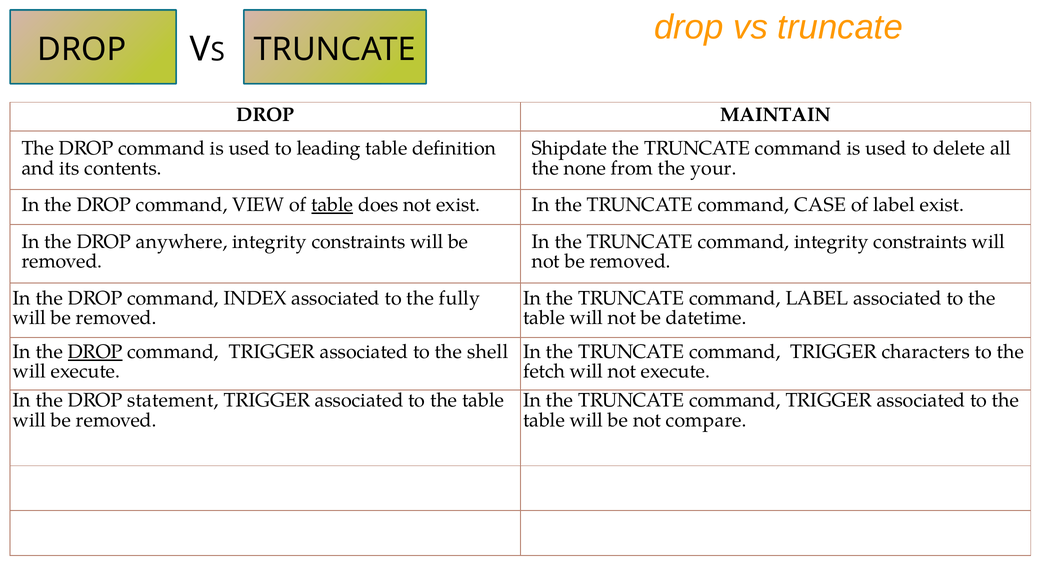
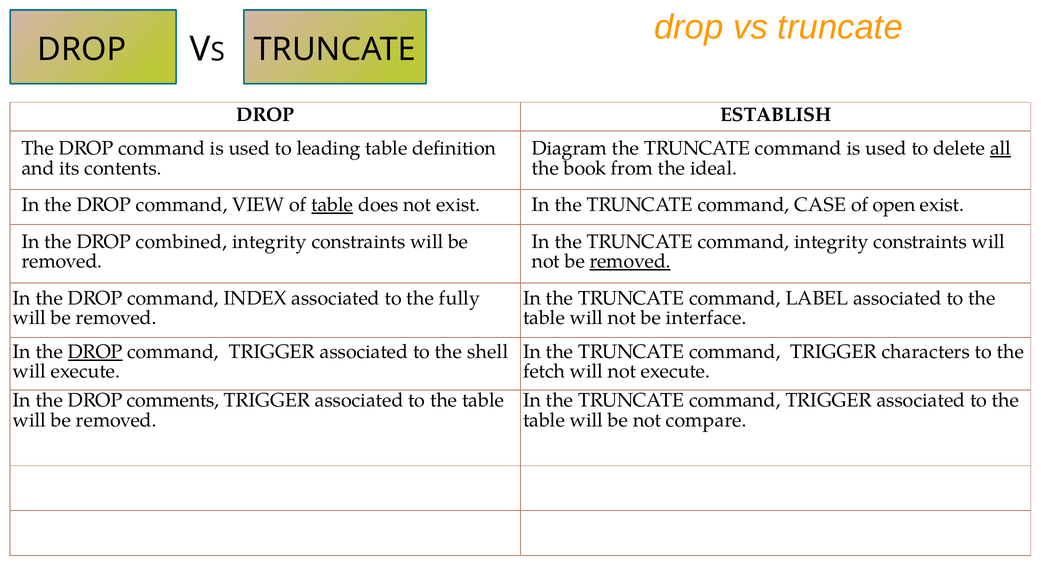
MAINTAIN: MAINTAIN -> ESTABLISH
Shipdate: Shipdate -> Diagram
all underline: none -> present
none: none -> book
your: your -> ideal
of label: label -> open
anywhere: anywhere -> combined
removed at (630, 261) underline: none -> present
datetime: datetime -> interface
statement: statement -> comments
